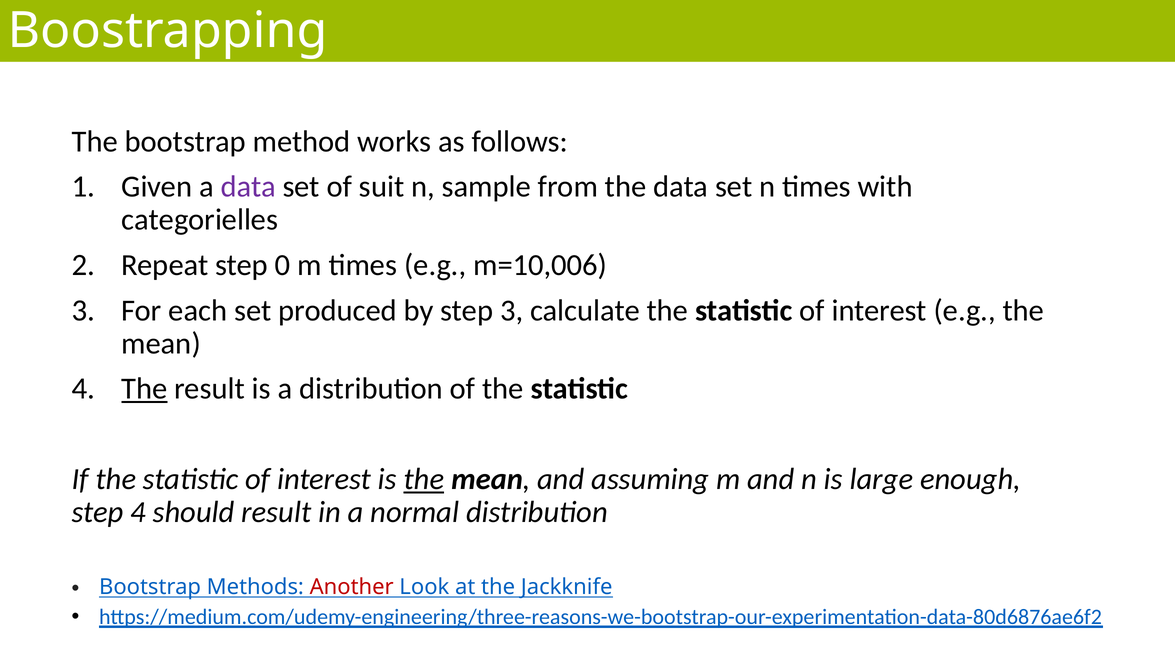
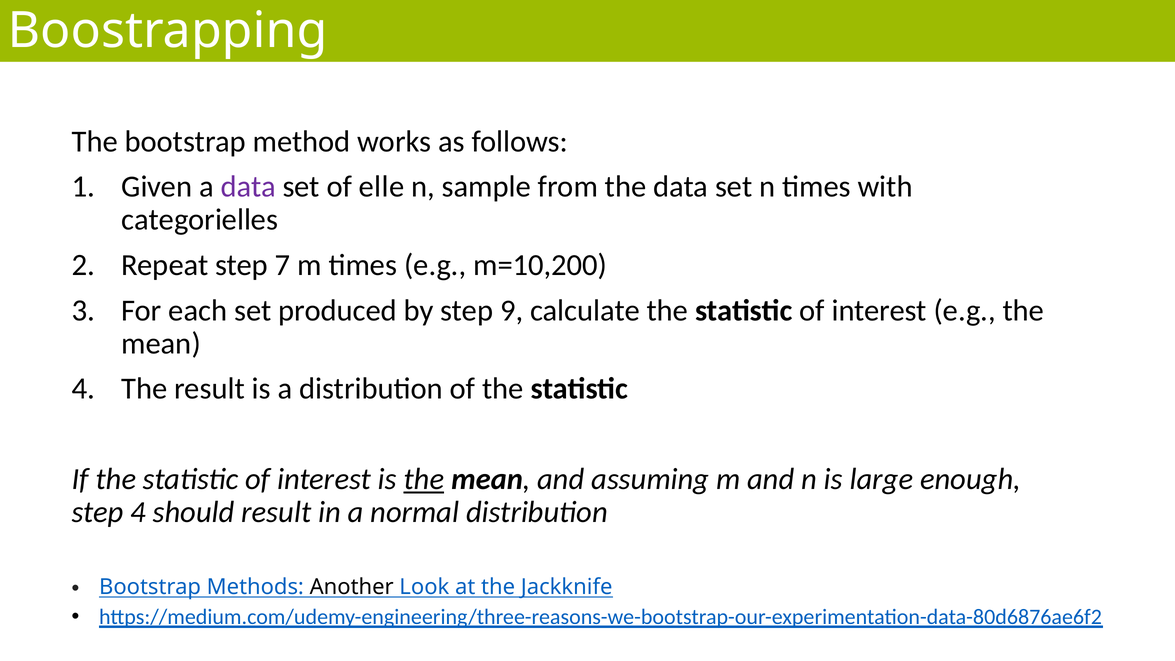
suit: suit -> elle
0: 0 -> 7
m=10,006: m=10,006 -> m=10,200
step 3: 3 -> 9
The at (144, 389) underline: present -> none
Another colour: red -> black
